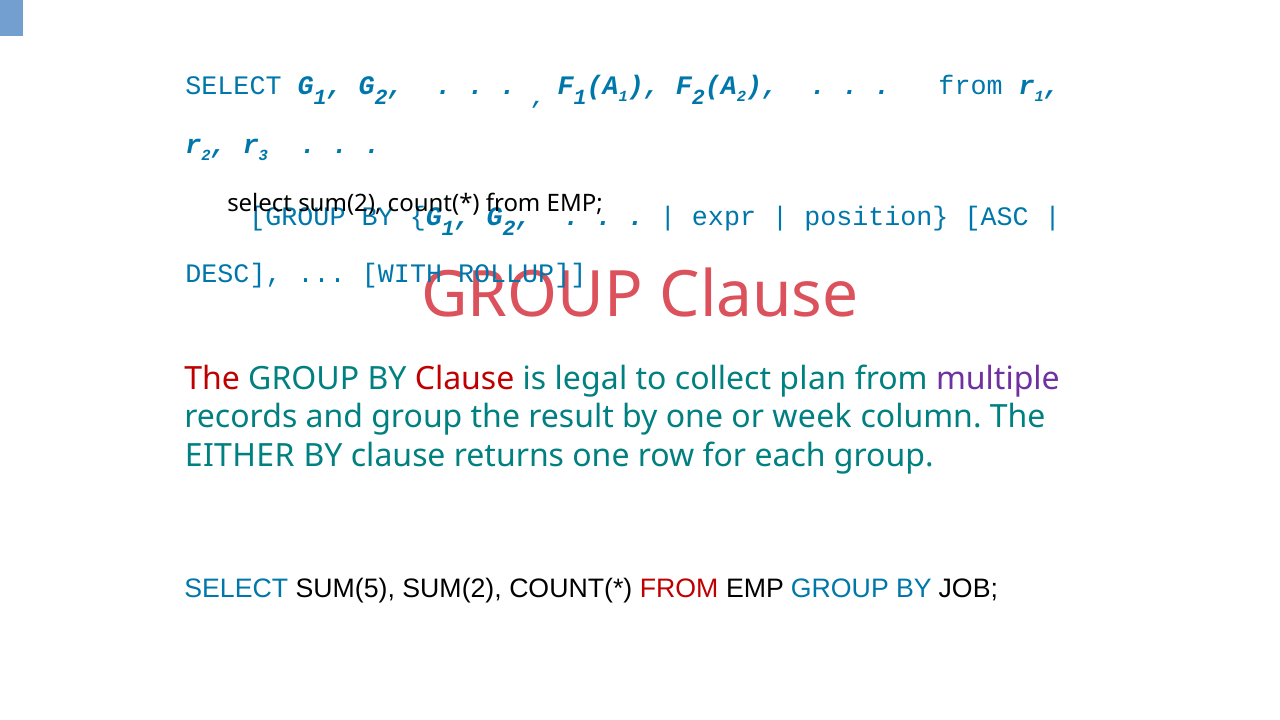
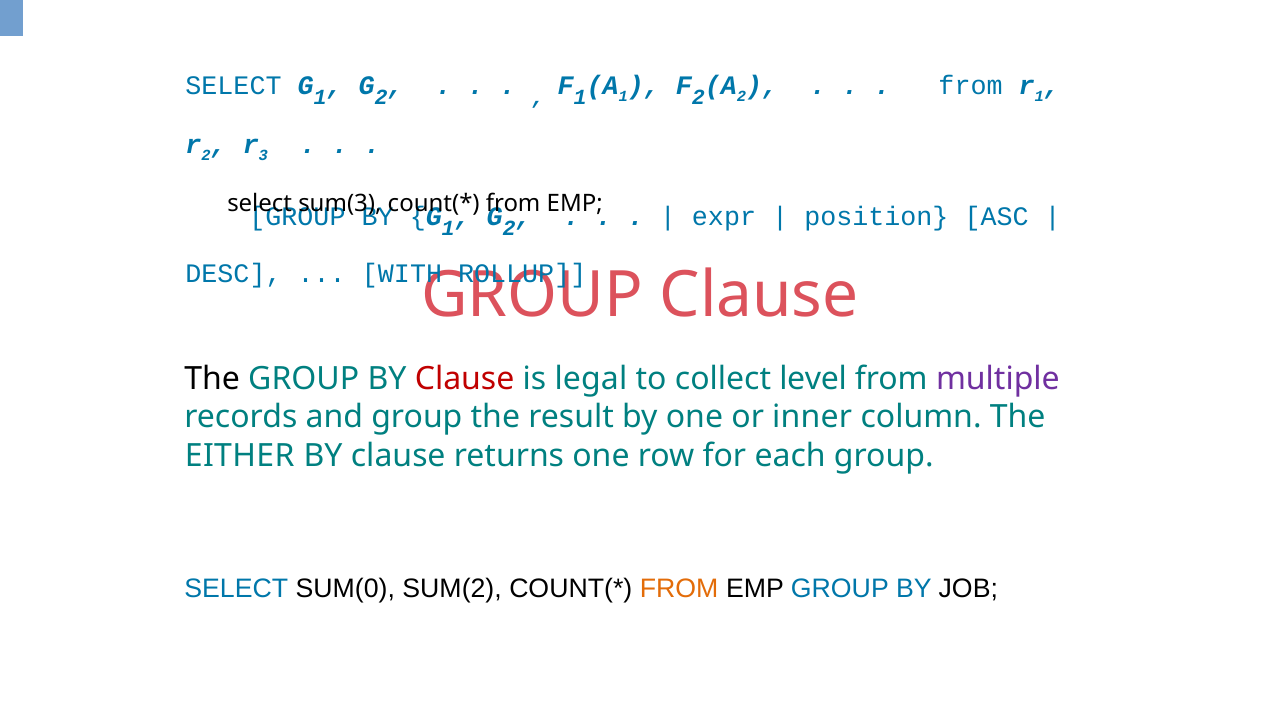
sum(2 at (340, 203): sum(2 -> sum(3
The at (212, 379) colour: red -> black
plan: plan -> level
week: week -> inner
SUM(5: SUM(5 -> SUM(0
FROM at (679, 589) colour: red -> orange
